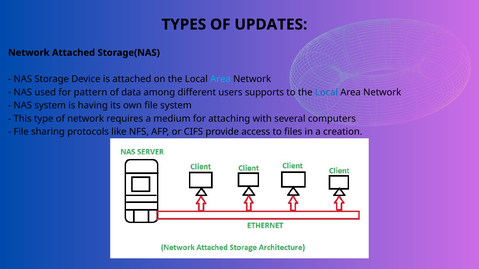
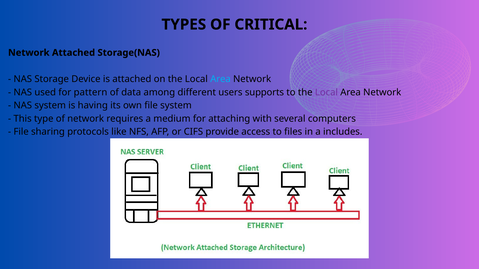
UPDATES: UPDATES -> CRITICAL
Local at (326, 92) colour: blue -> purple
creation: creation -> includes
